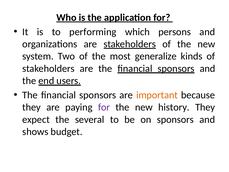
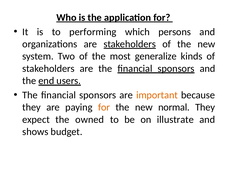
for at (104, 107) colour: purple -> orange
history: history -> normal
several: several -> owned
on sponsors: sponsors -> illustrate
